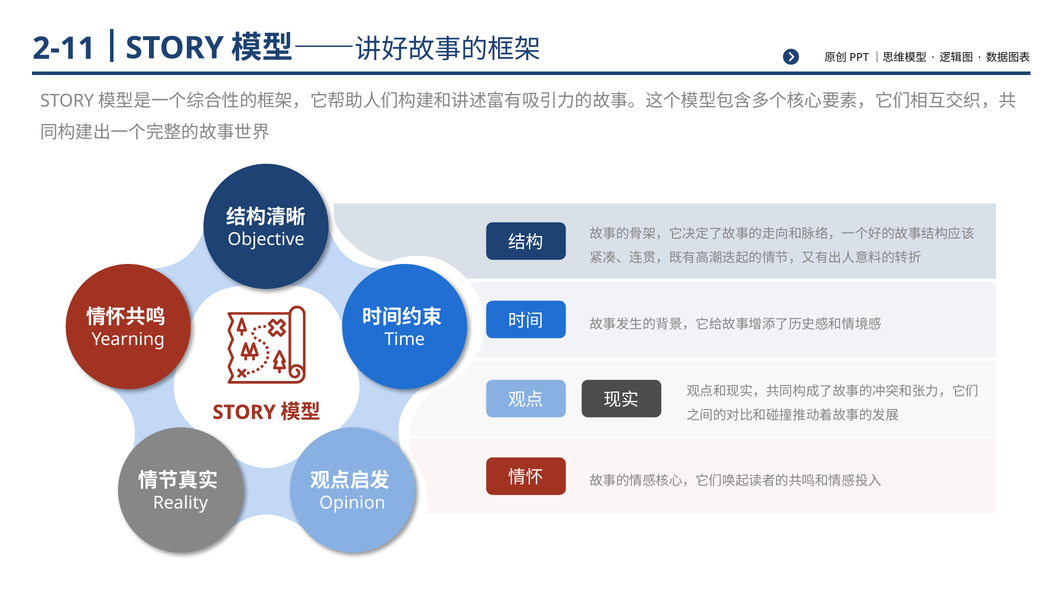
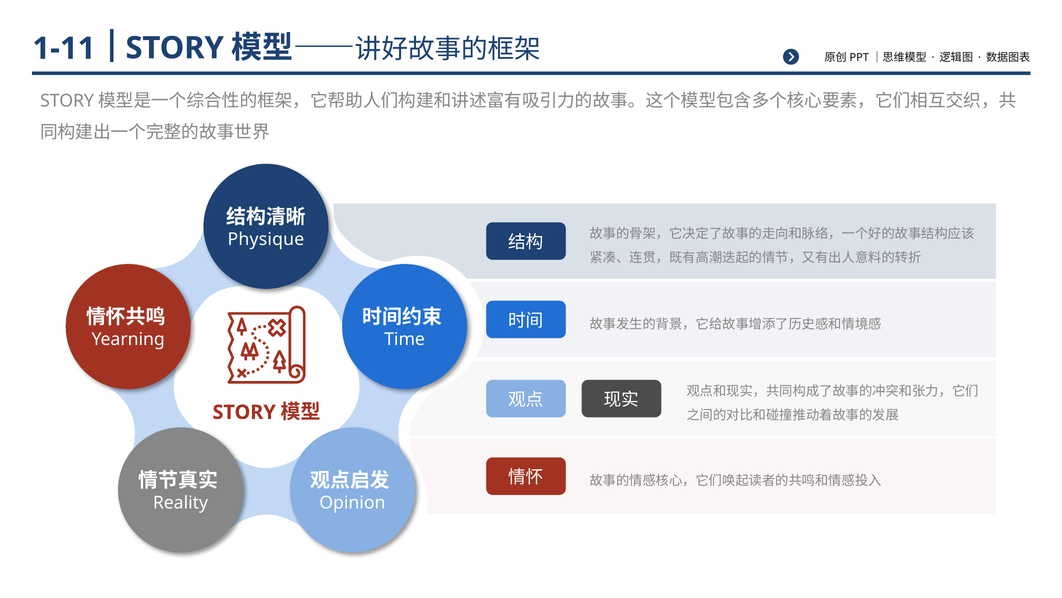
2-11: 2-11 -> 1-11
Objective: Objective -> Physique
